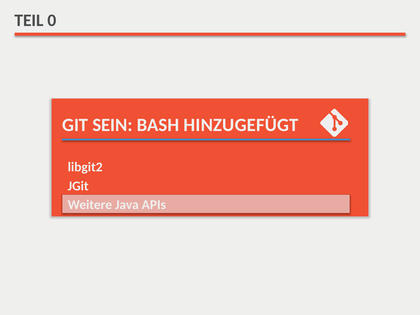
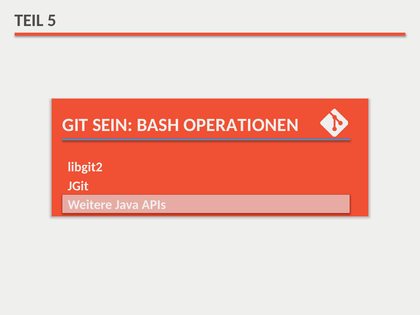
0: 0 -> 5
HINZUGEFÜGT: HINZUGEFÜGT -> OPERATIONEN
